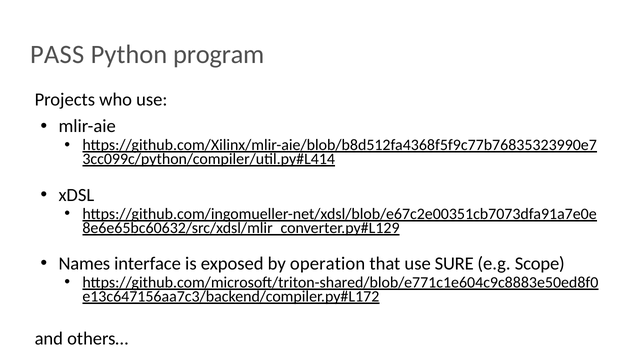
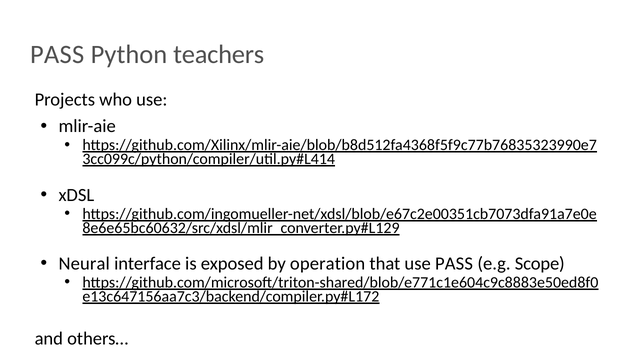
program: program -> teachers
Names: Names -> Neural
use SURE: SURE -> PASS
